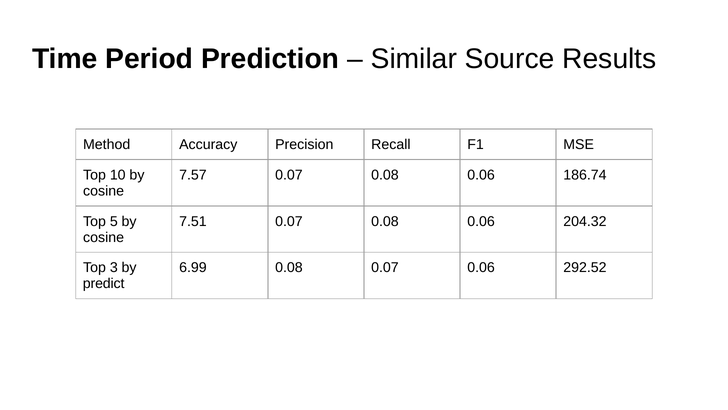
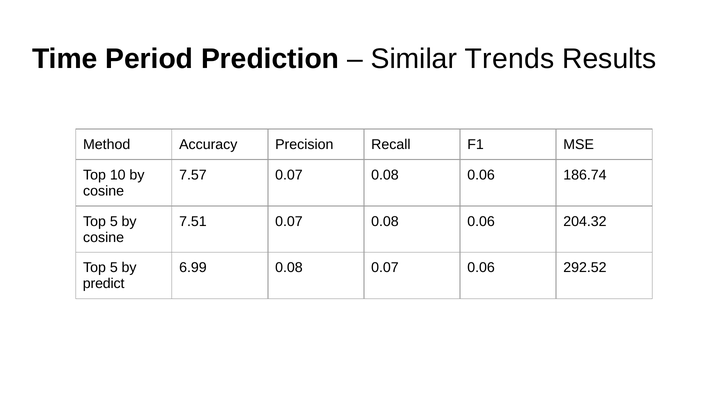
Source: Source -> Trends
3 at (114, 267): 3 -> 5
